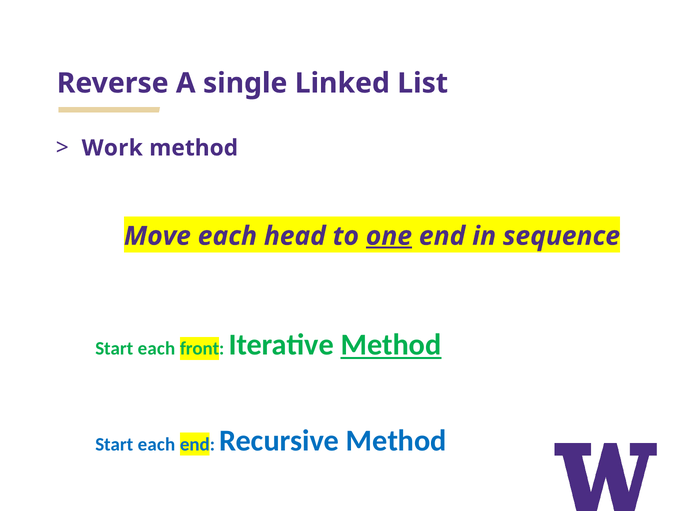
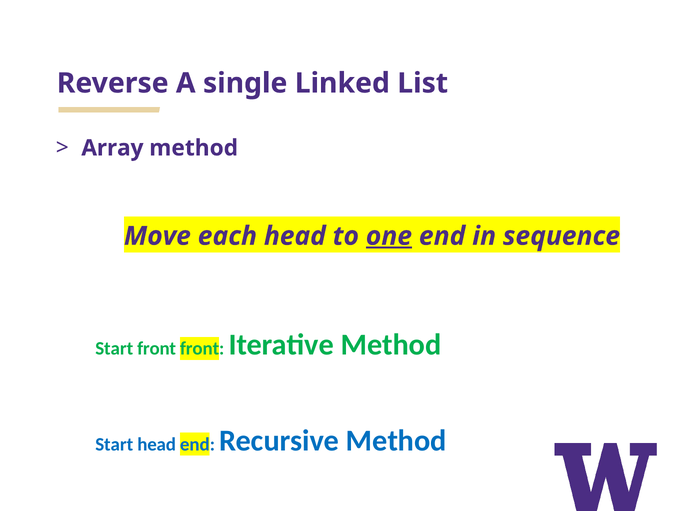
Work: Work -> Array
each at (156, 348): each -> front
Method at (391, 345) underline: present -> none
each at (156, 444): each -> head
